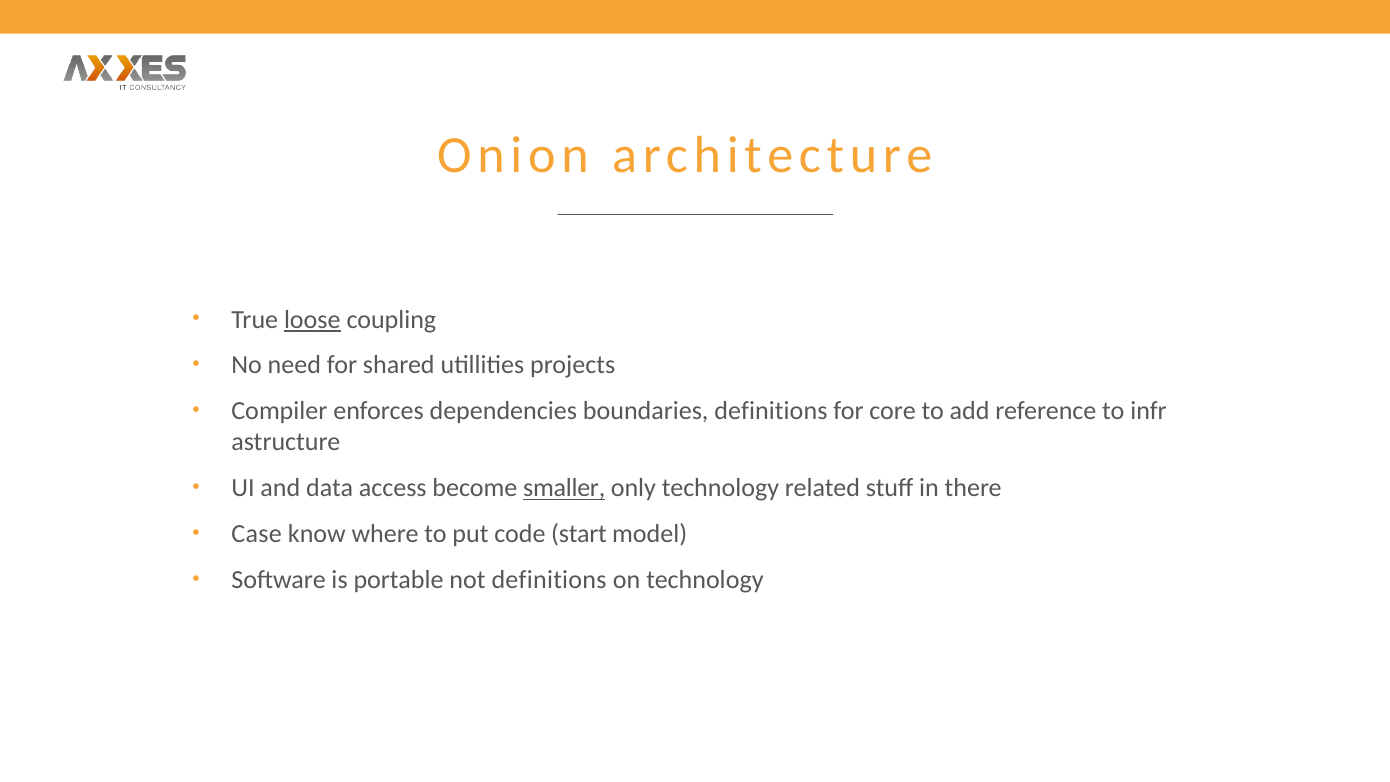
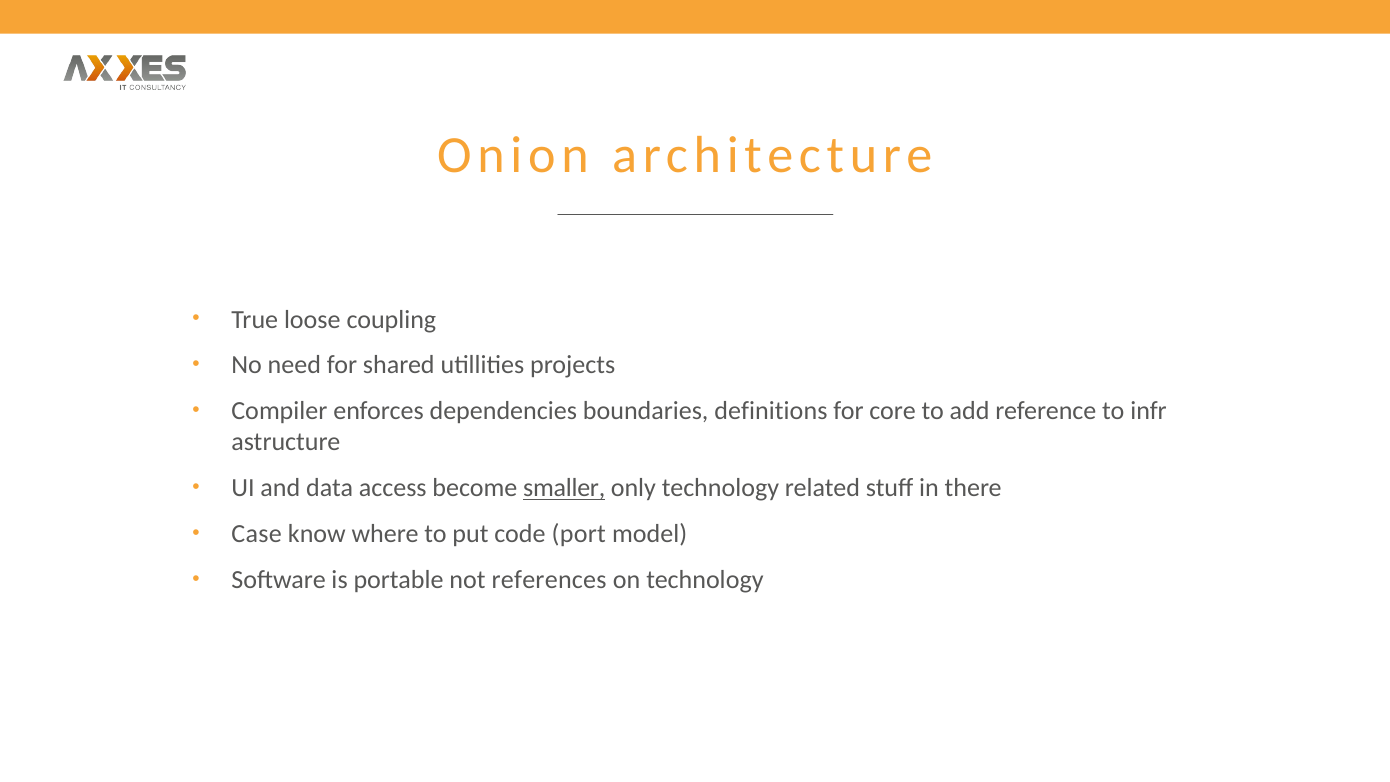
loose underline: present -> none
start: start -> port
not definitions: definitions -> references
